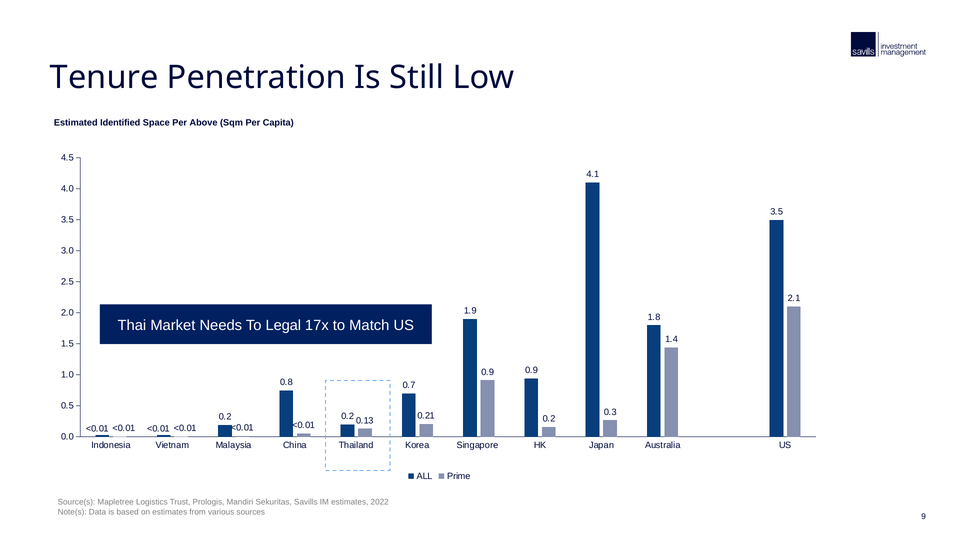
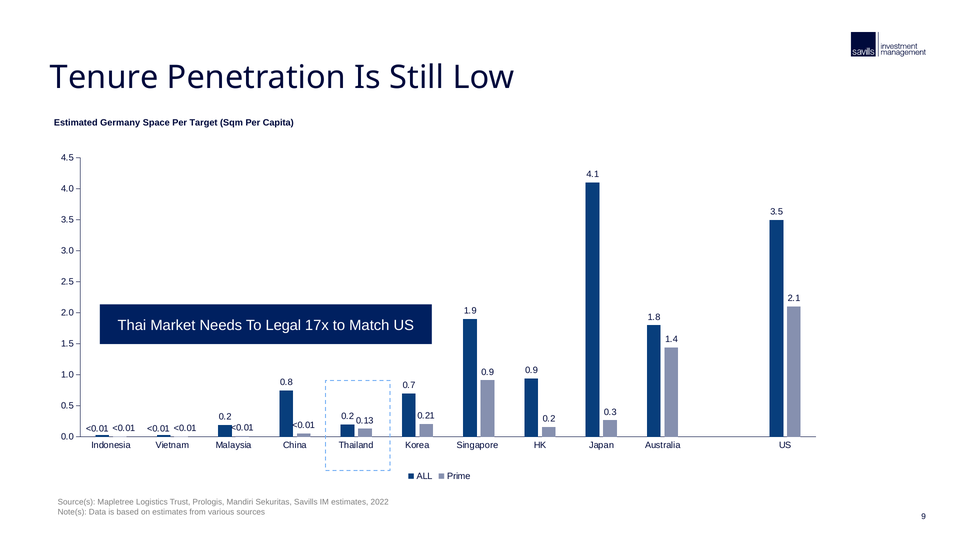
Identified: Identified -> Germany
Above: Above -> Target
